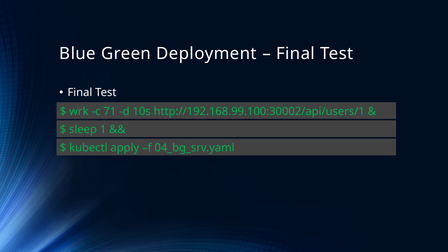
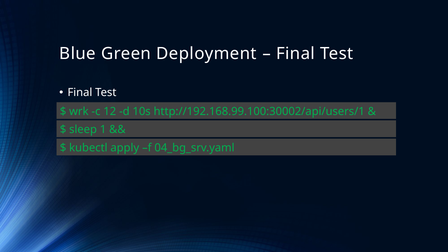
71: 71 -> 12
